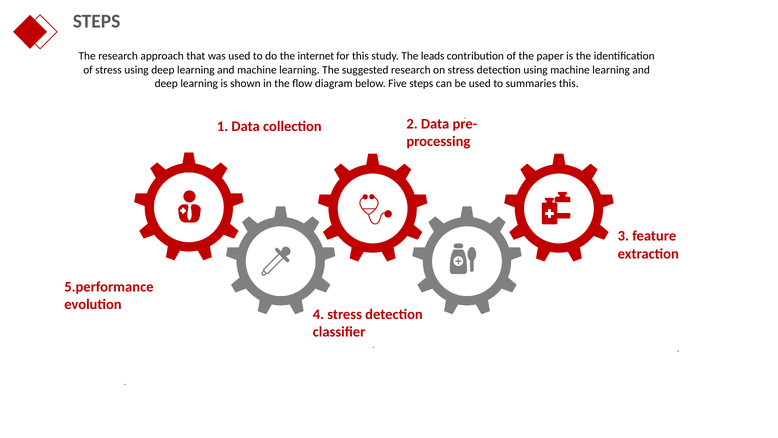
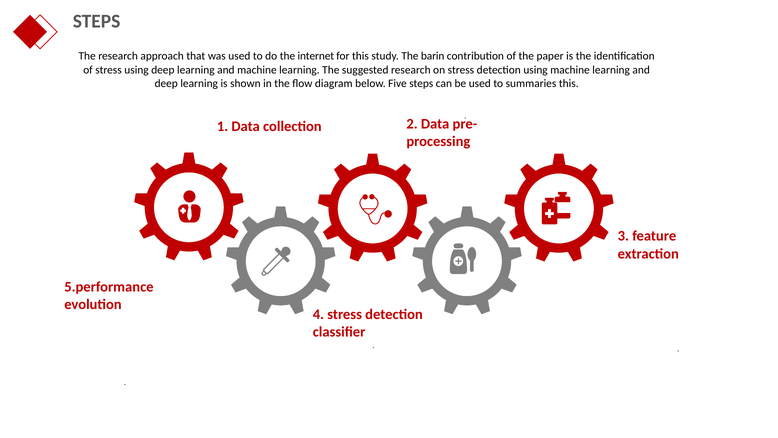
leads: leads -> barin
